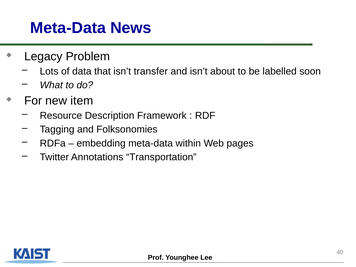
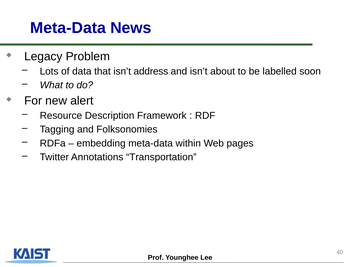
transfer: transfer -> address
item: item -> alert
